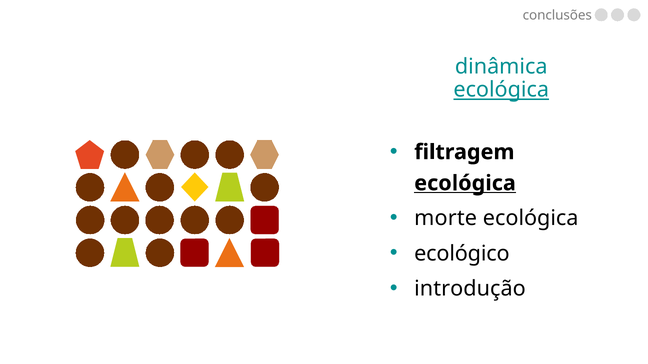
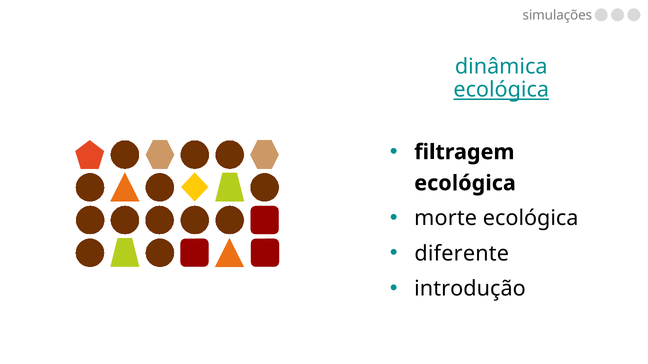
conclusões: conclusões -> simulações
ecológica at (465, 183) underline: present -> none
ecológico: ecológico -> diferente
